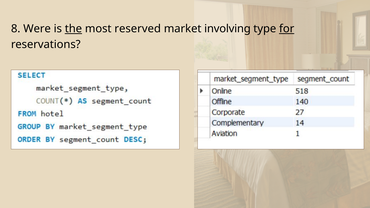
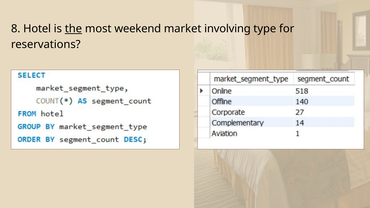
Were: Were -> Hotel
reserved: reserved -> weekend
for underline: present -> none
